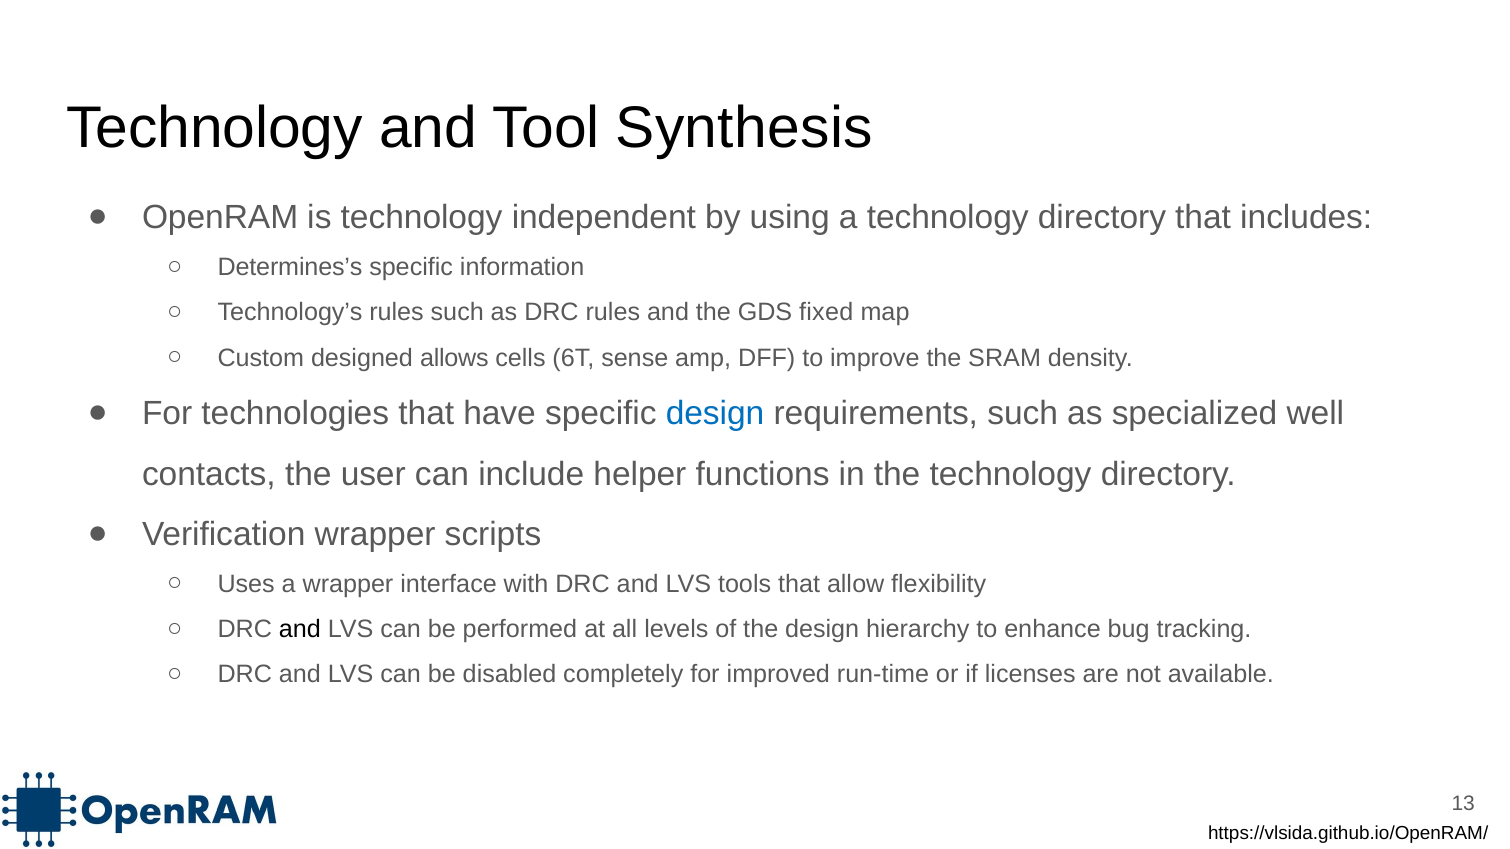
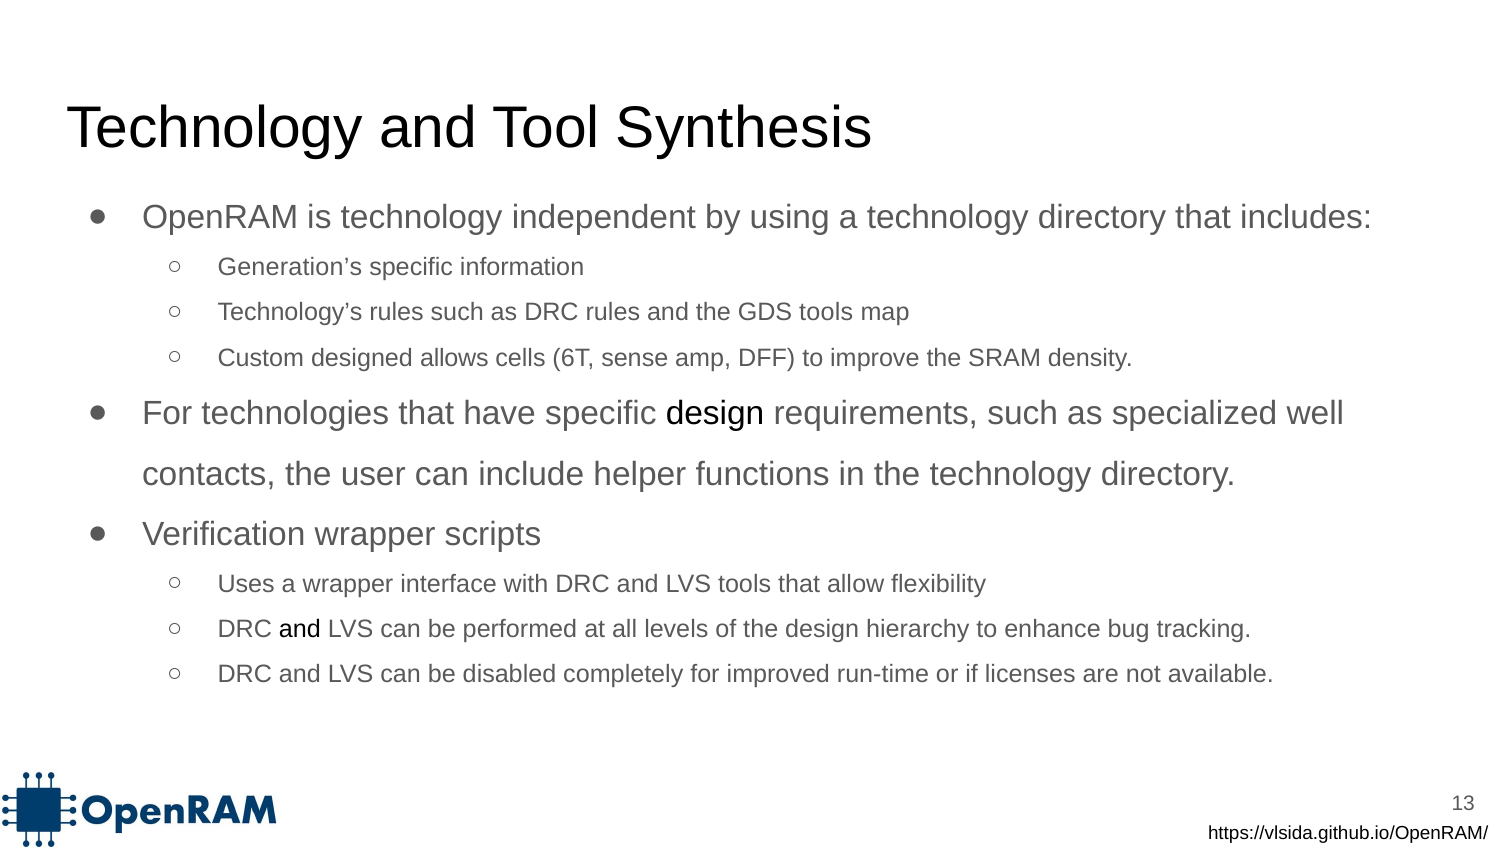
Determines’s: Determines’s -> Generation’s
GDS fixed: fixed -> tools
design at (715, 414) colour: blue -> black
